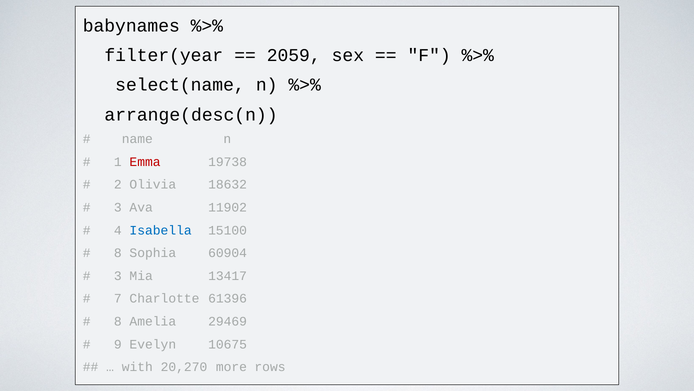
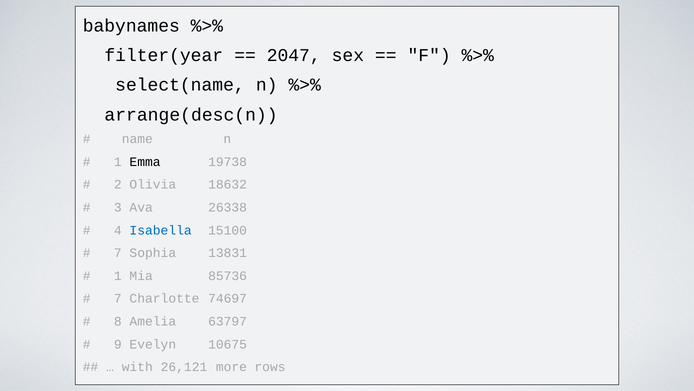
2059: 2059 -> 2047
Emma colour: red -> black
11902: 11902 -> 26338
8 at (118, 253): 8 -> 7
60904: 60904 -> 13831
3 at (118, 275): 3 -> 1
13417: 13417 -> 85736
61396: 61396 -> 74697
29469: 29469 -> 63797
20,270: 20,270 -> 26,121
